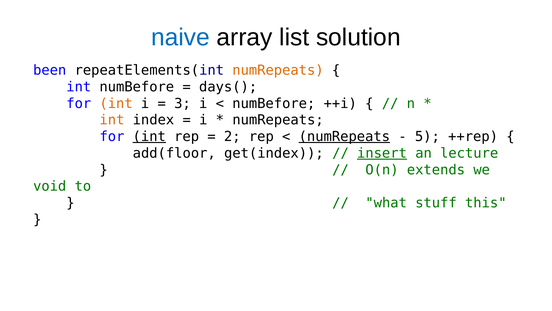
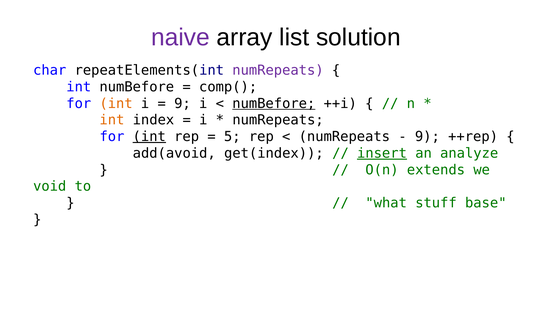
naive colour: blue -> purple
been: been -> char
numRepeats at (278, 70) colour: orange -> purple
days(: days( -> comp(
3 at (183, 103): 3 -> 9
numBefore at (274, 103) underline: none -> present
2: 2 -> 5
numRepeats at (344, 136) underline: present -> none
5 at (427, 136): 5 -> 9
add(floor: add(floor -> add(avoid
lecture: lecture -> analyze
this: this -> base
